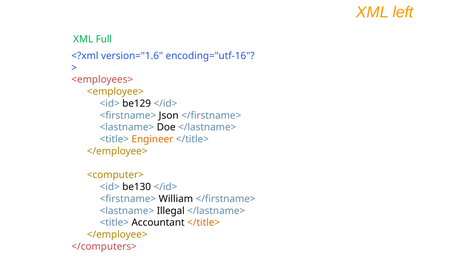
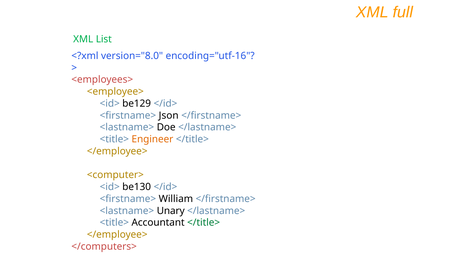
left: left -> full
Full: Full -> List
version="1.6: version="1.6 -> version="8.0
Illegal: Illegal -> Unary
</title> at (204, 222) colour: orange -> green
